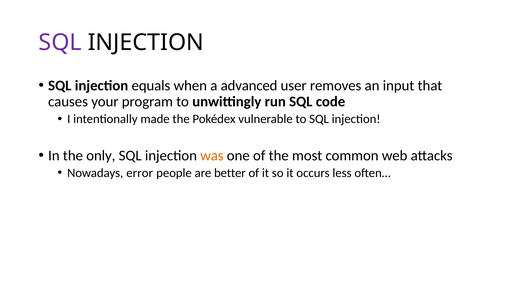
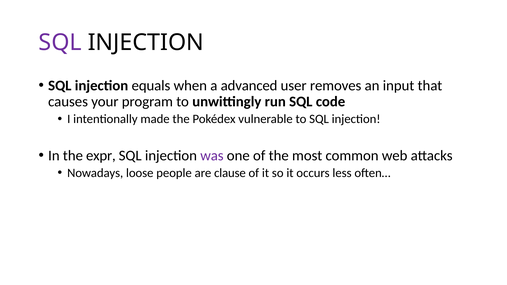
only: only -> expr
was colour: orange -> purple
error: error -> loose
better: better -> clause
